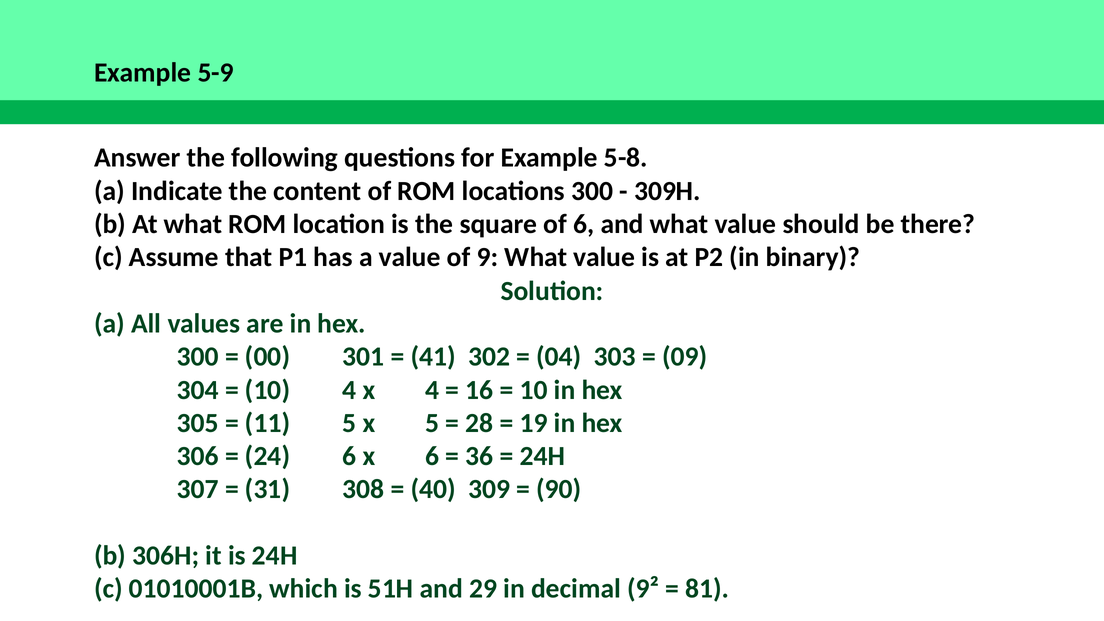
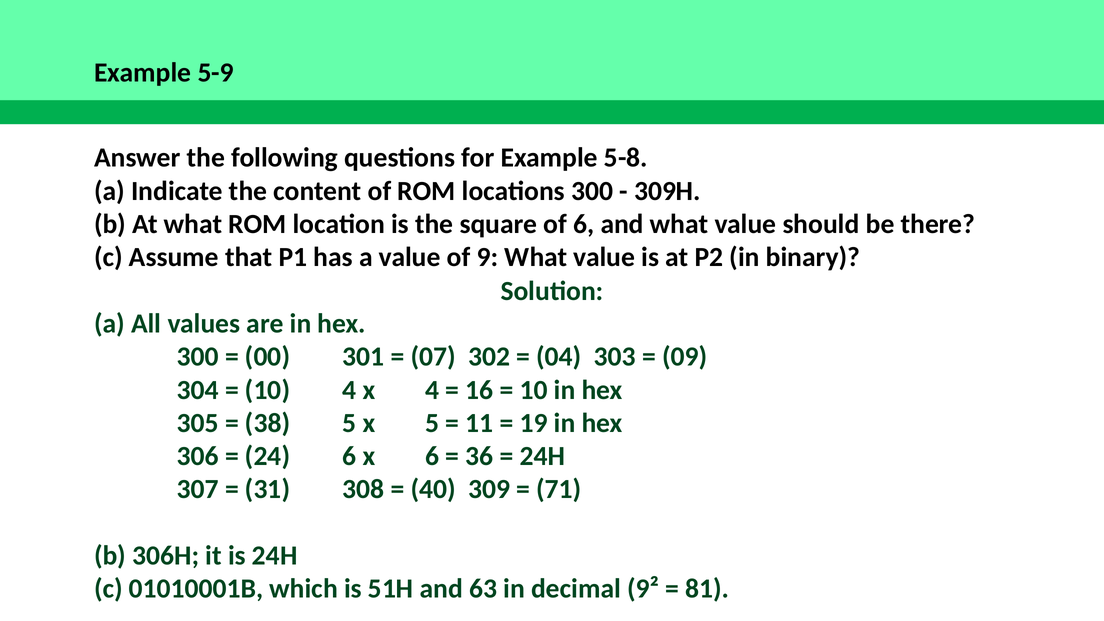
41: 41 -> 07
11: 11 -> 38
28: 28 -> 11
90: 90 -> 71
29: 29 -> 63
